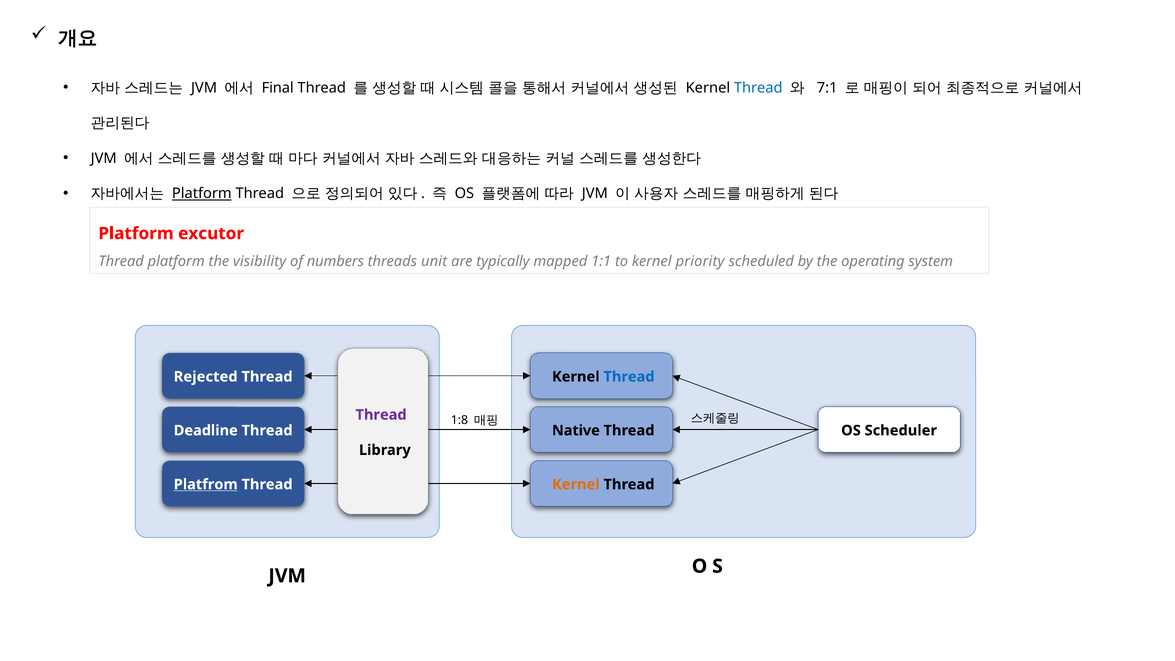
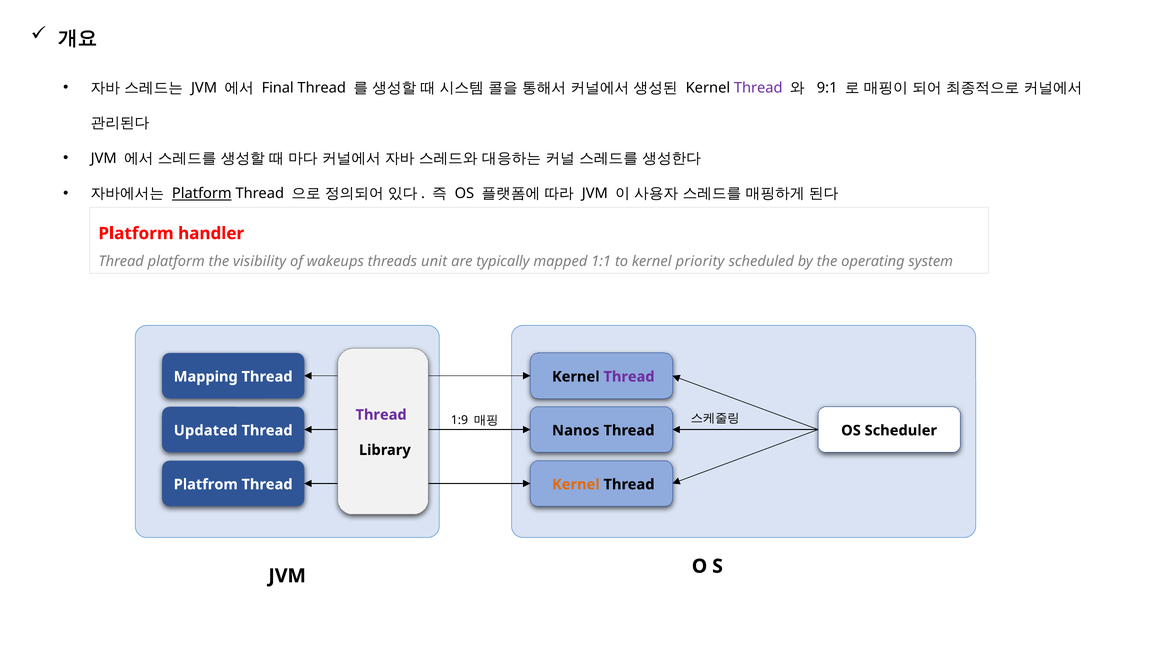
Thread at (758, 88) colour: blue -> purple
7:1: 7:1 -> 9:1
excutor: excutor -> handler
numbers: numbers -> wakeups
Rejected: Rejected -> Mapping
Thread at (629, 377) colour: blue -> purple
1:8: 1:8 -> 1:9
Deadline: Deadline -> Updated
Native: Native -> Nanos
Platfrom underline: present -> none
